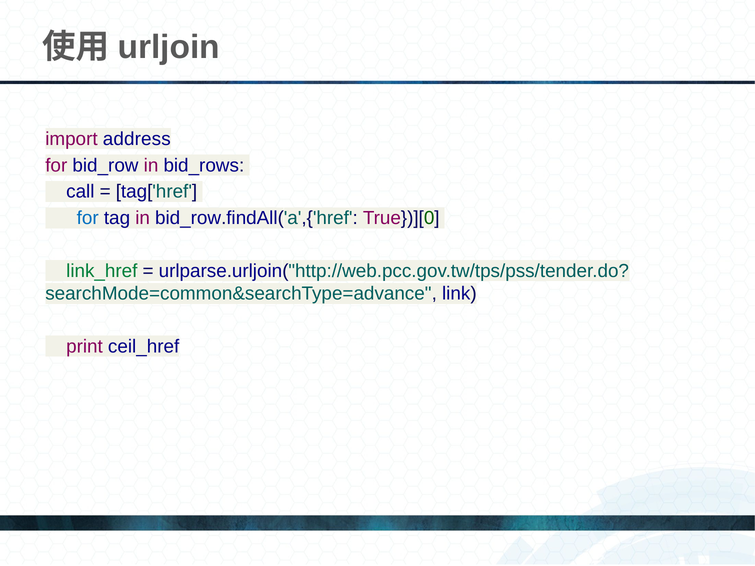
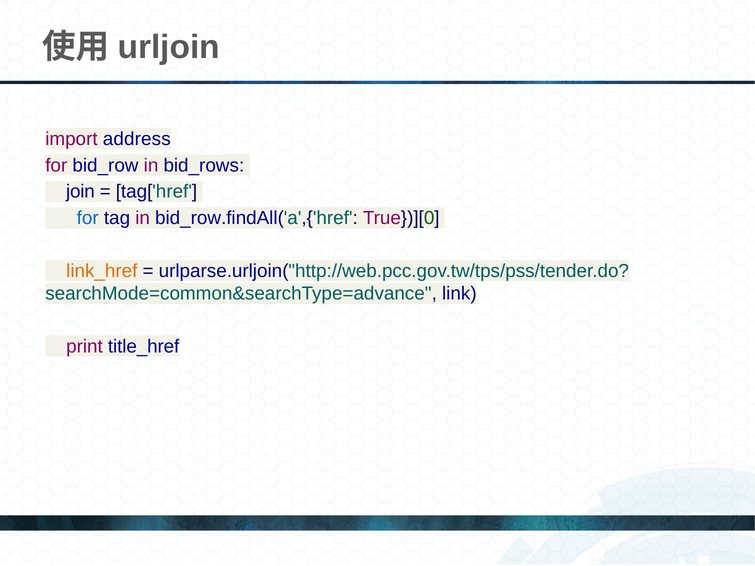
call: call -> join
link_href colour: green -> orange
ceil_href: ceil_href -> title_href
